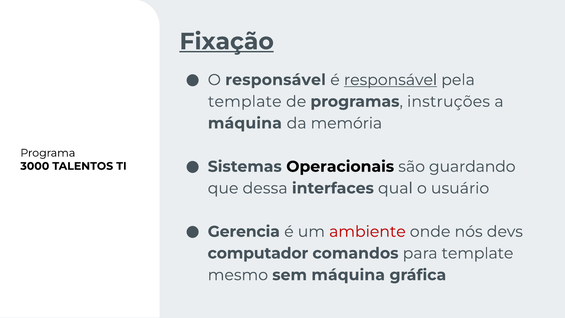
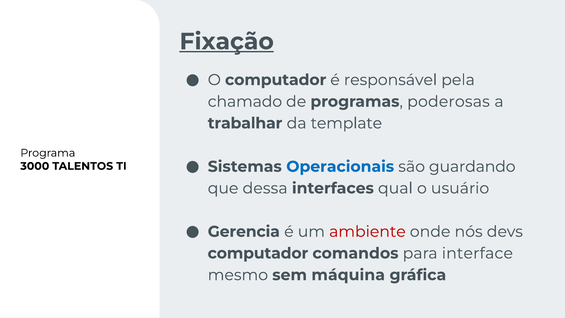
O responsável: responsável -> computador
responsável at (391, 80) underline: present -> none
template at (245, 102): template -> chamado
instruções: instruções -> poderosas
máquina at (245, 123): máquina -> trabalhar
memória: memória -> template
Operacionais colour: black -> blue
para template: template -> interface
